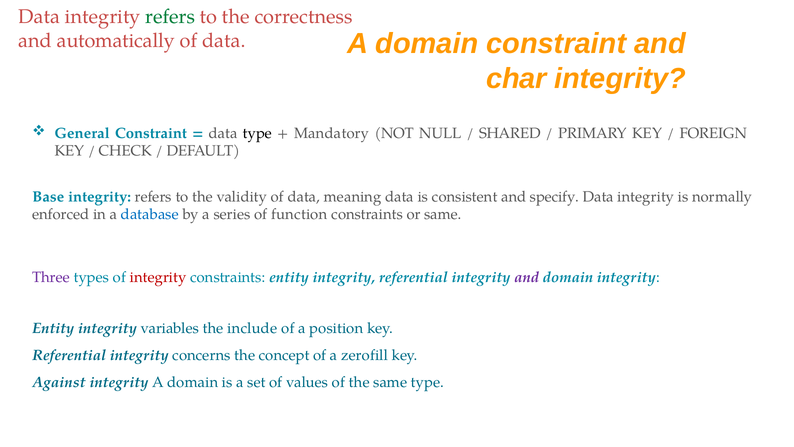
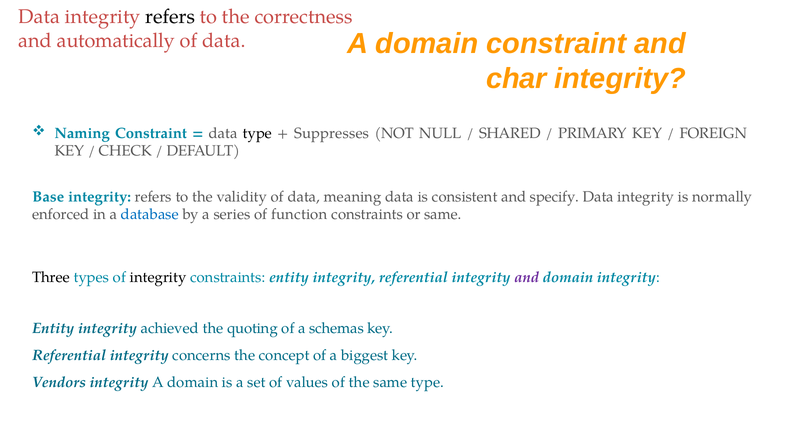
refers at (170, 17) colour: green -> black
General: General -> Naming
Mandatory: Mandatory -> Suppresses
Three colour: purple -> black
integrity at (158, 277) colour: red -> black
variables: variables -> achieved
include: include -> quoting
position: position -> schemas
zerofill: zerofill -> biggest
Against: Against -> Vendors
